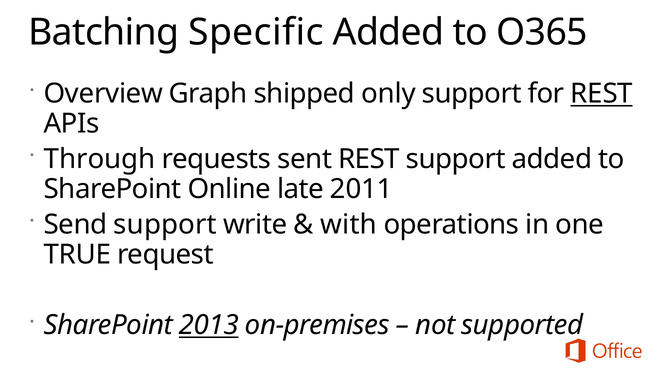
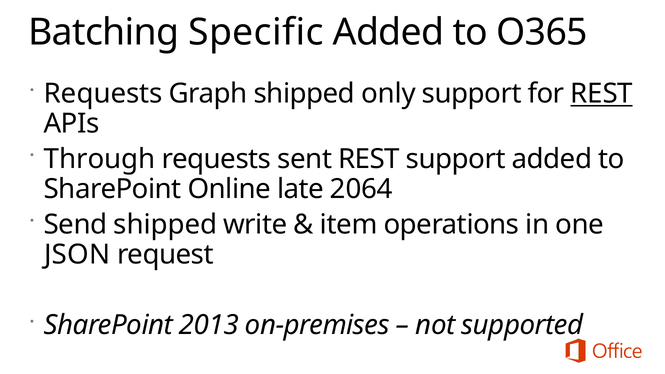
Overview at (103, 94): Overview -> Requests
2011: 2011 -> 2064
Send support: support -> shipped
with: with -> item
TRUE: TRUE -> JSON
2013 underline: present -> none
